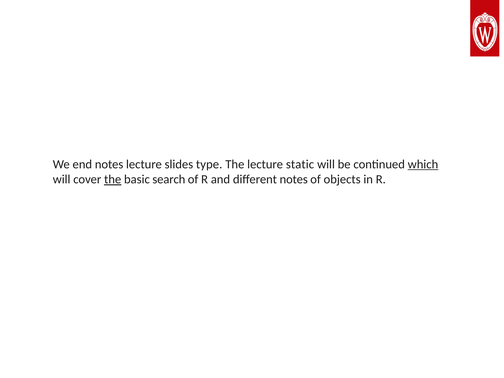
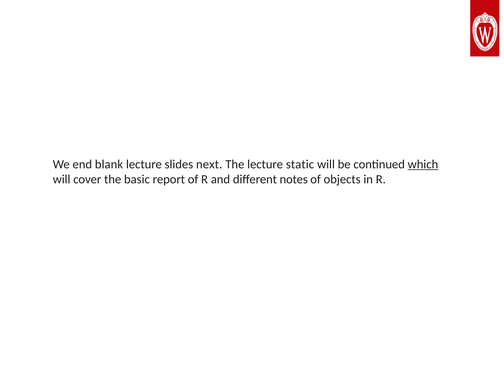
end notes: notes -> blank
type: type -> next
the at (113, 179) underline: present -> none
search: search -> report
